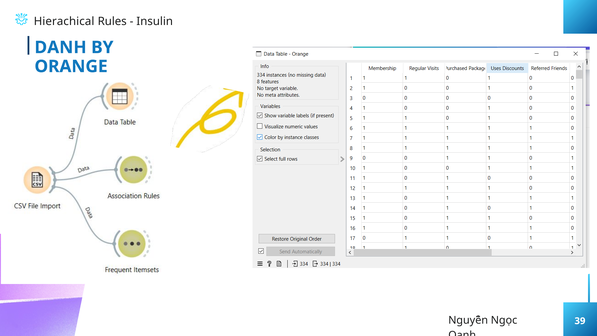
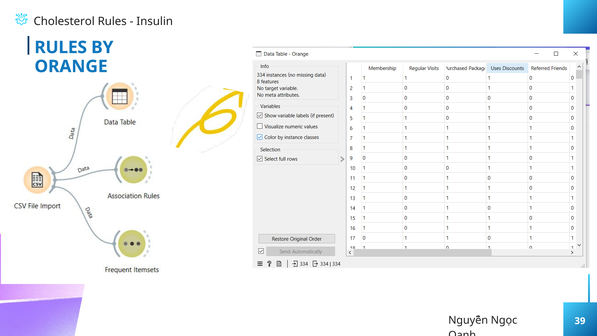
Hierachical: Hierachical -> Cholesterol
DANH at (61, 47): DANH -> RULES
